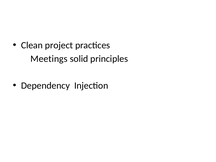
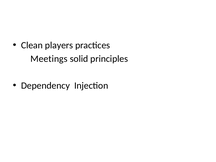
project: project -> players
